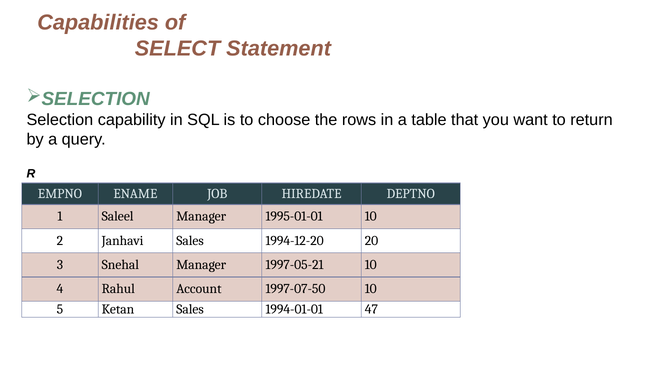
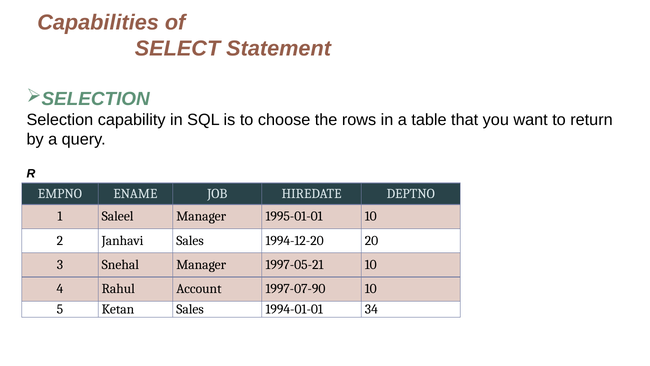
1997-07-50: 1997-07-50 -> 1997-07-90
47: 47 -> 34
